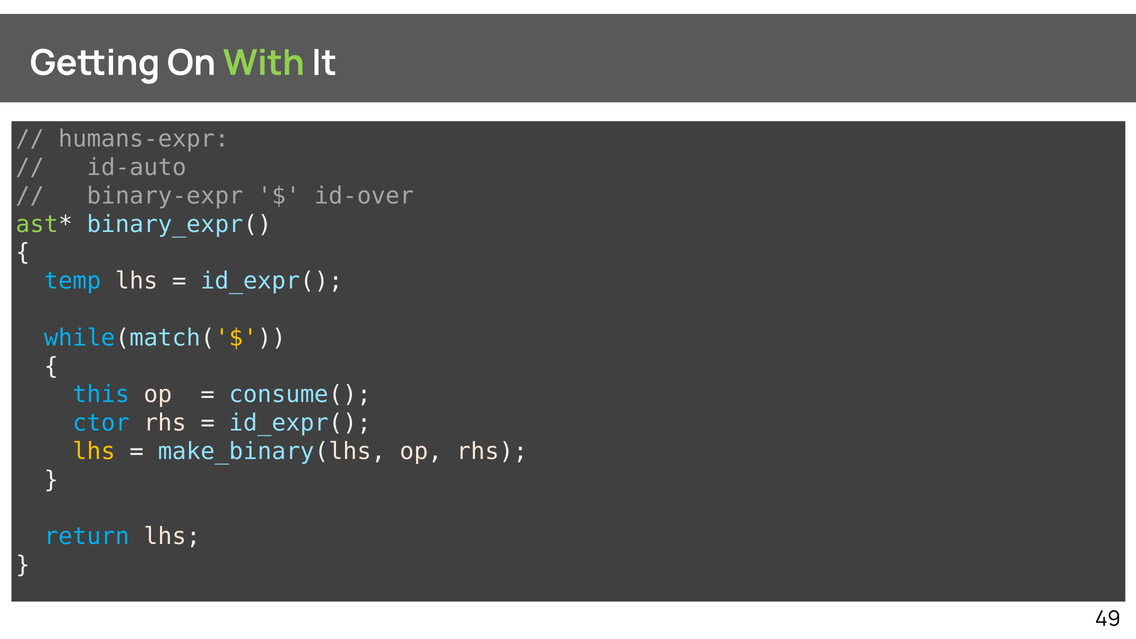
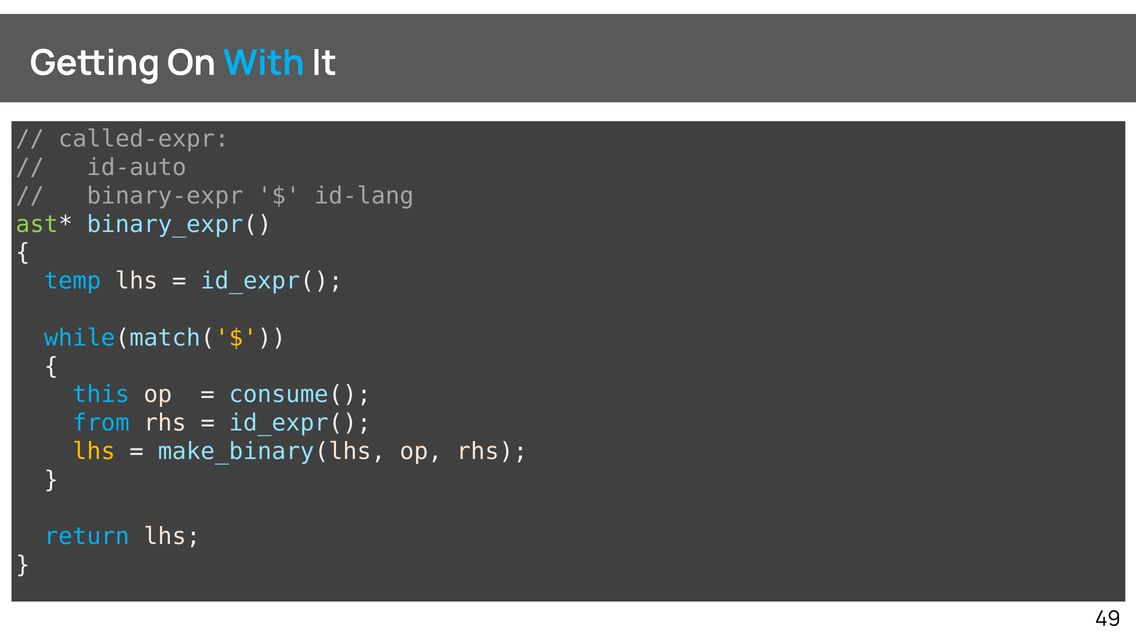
With colour: light green -> light blue
humans-expr: humans-expr -> called-expr
id-over: id-over -> id-lang
ctor: ctor -> from
